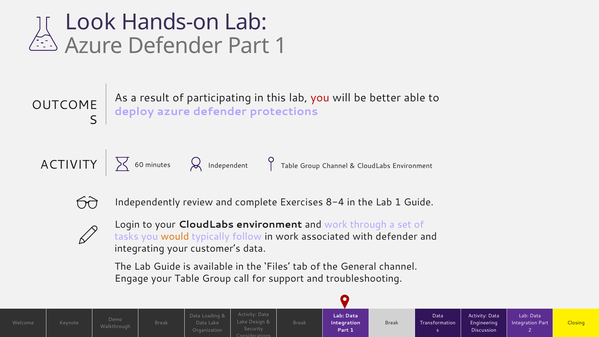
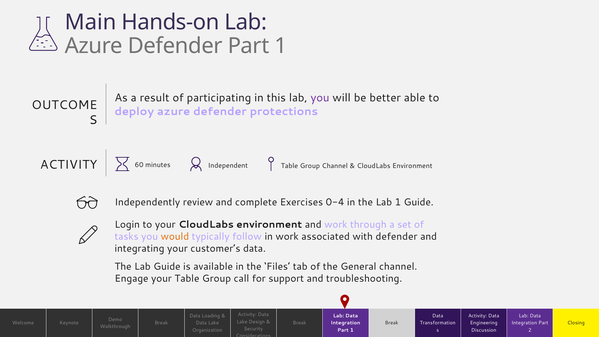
Look: Look -> Main
you at (320, 98) colour: red -> purple
8-4: 8-4 -> 0-4
